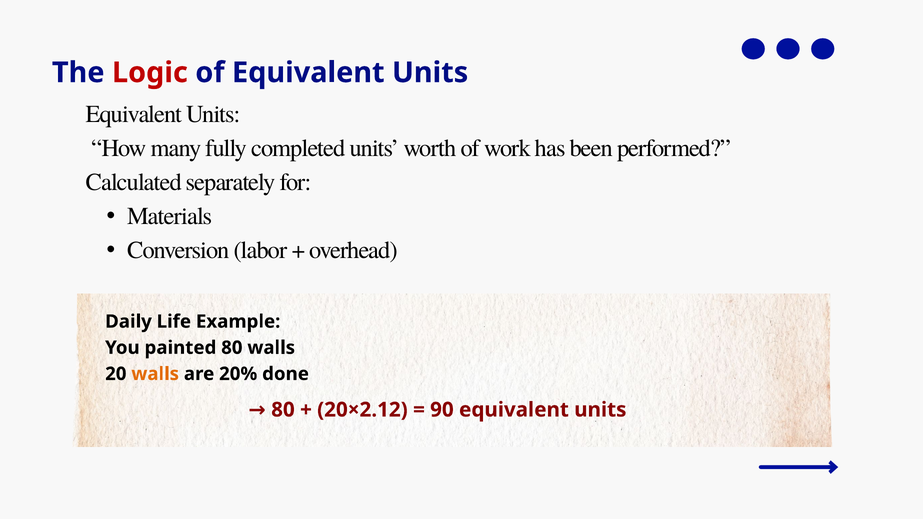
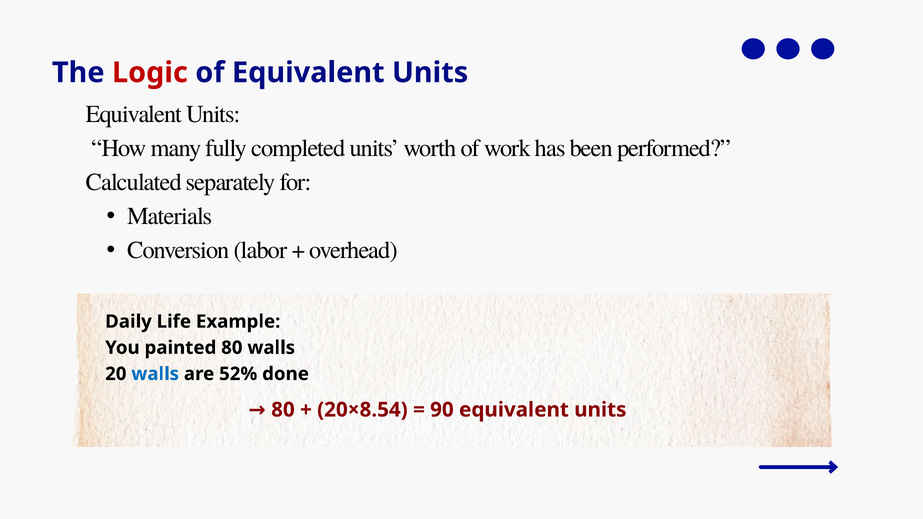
walls at (155, 374) colour: orange -> blue
20%: 20% -> 52%
20×2.12: 20×2.12 -> 20×8.54
